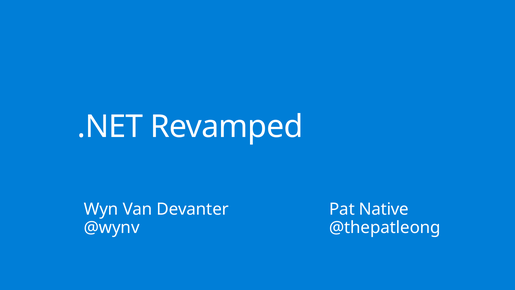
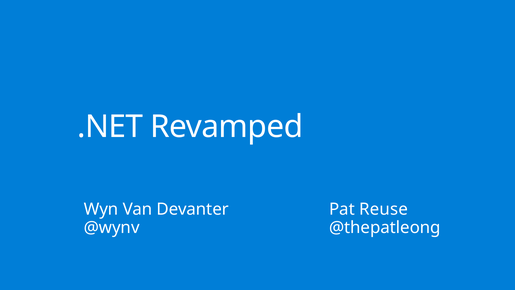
Native: Native -> Reuse
